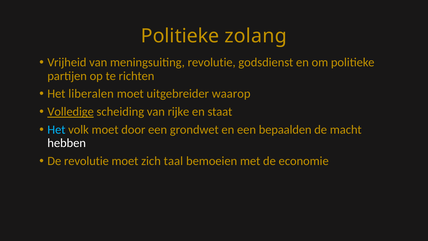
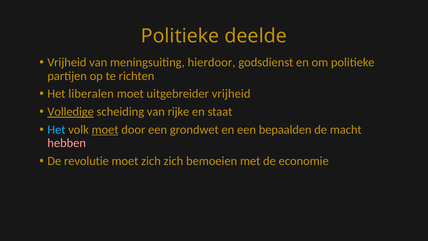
zolang: zolang -> deelde
meningsuiting revolutie: revolutie -> hierdoor
uitgebreider waarop: waarop -> vrijheid
moet at (105, 130) underline: none -> present
hebben colour: white -> pink
zich taal: taal -> zich
